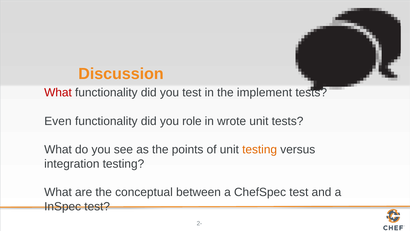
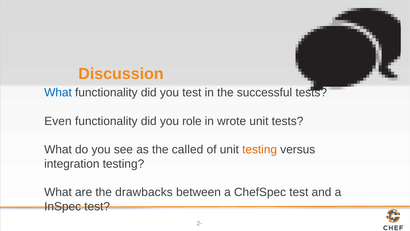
What at (58, 92) colour: red -> blue
implement: implement -> successful
points: points -> called
conceptual: conceptual -> drawbacks
